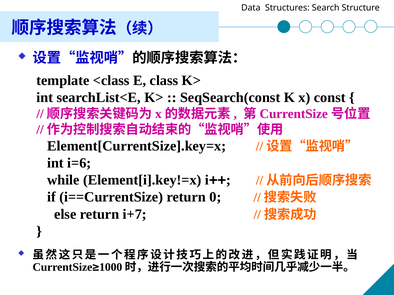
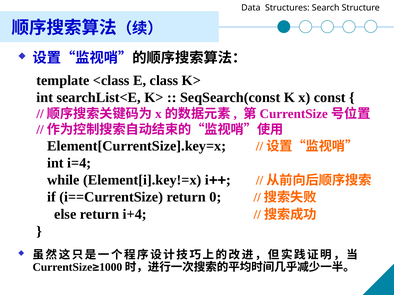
i=6: i=6 -> i=4
i+7: i+7 -> i+4
